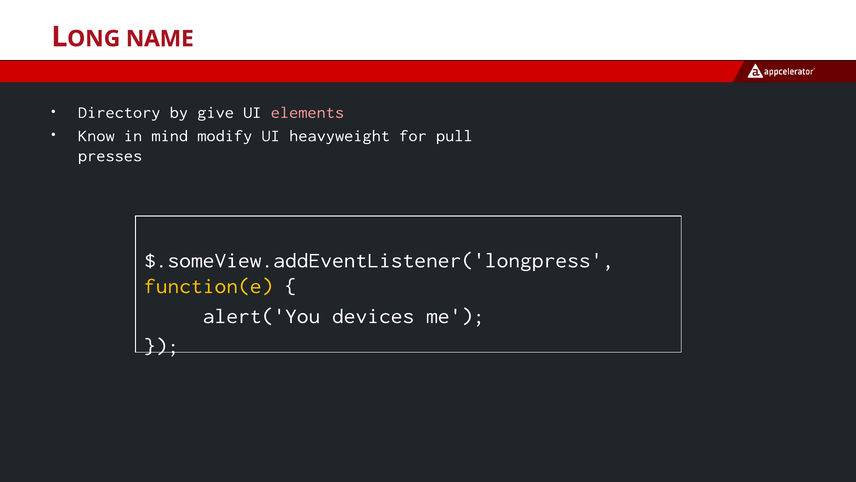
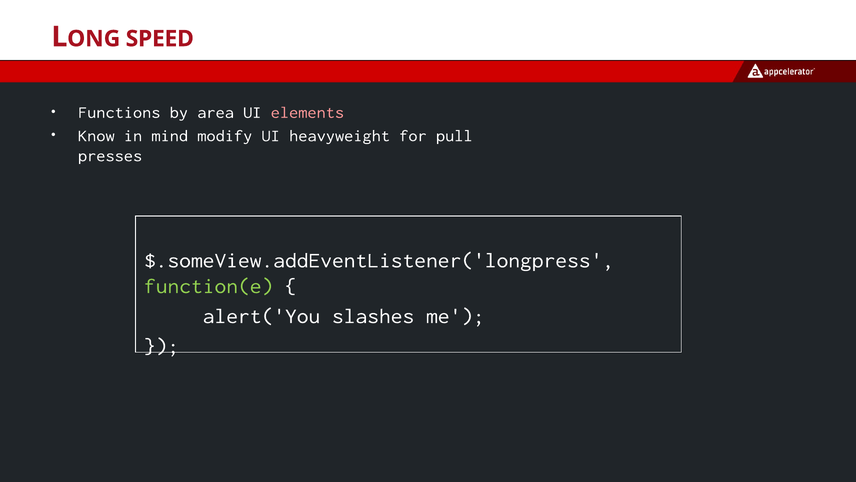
NAME: NAME -> SPEED
Directory: Directory -> Functions
give: give -> area
function(e colour: yellow -> light green
devices: devices -> slashes
